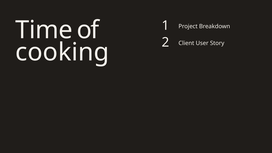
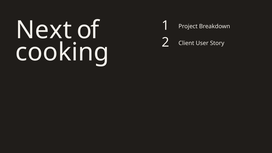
Time: Time -> Next
